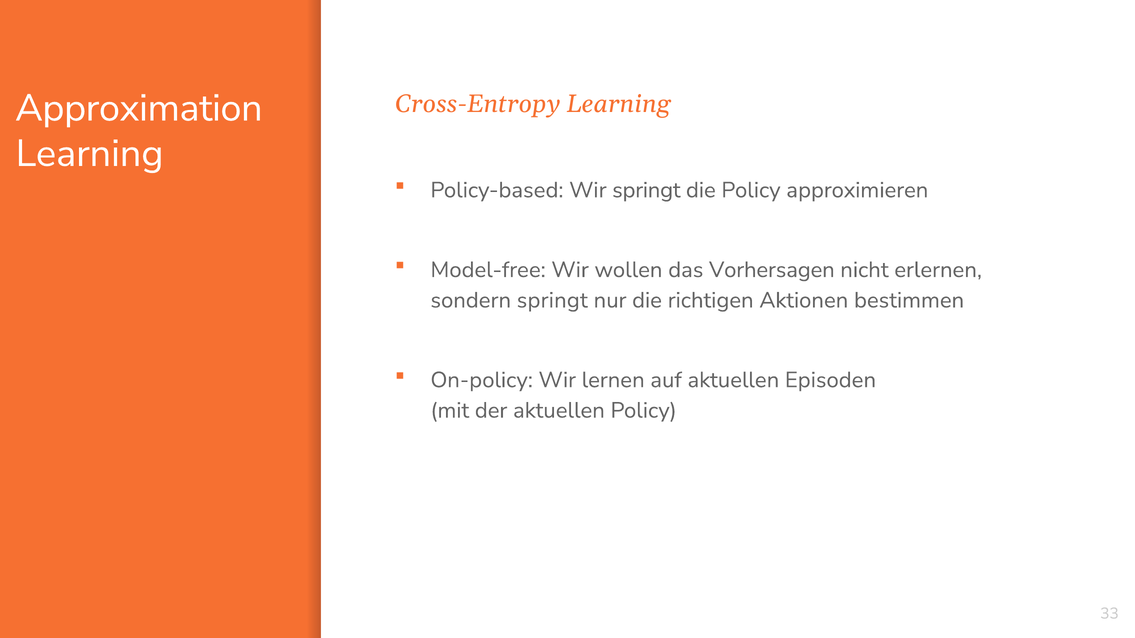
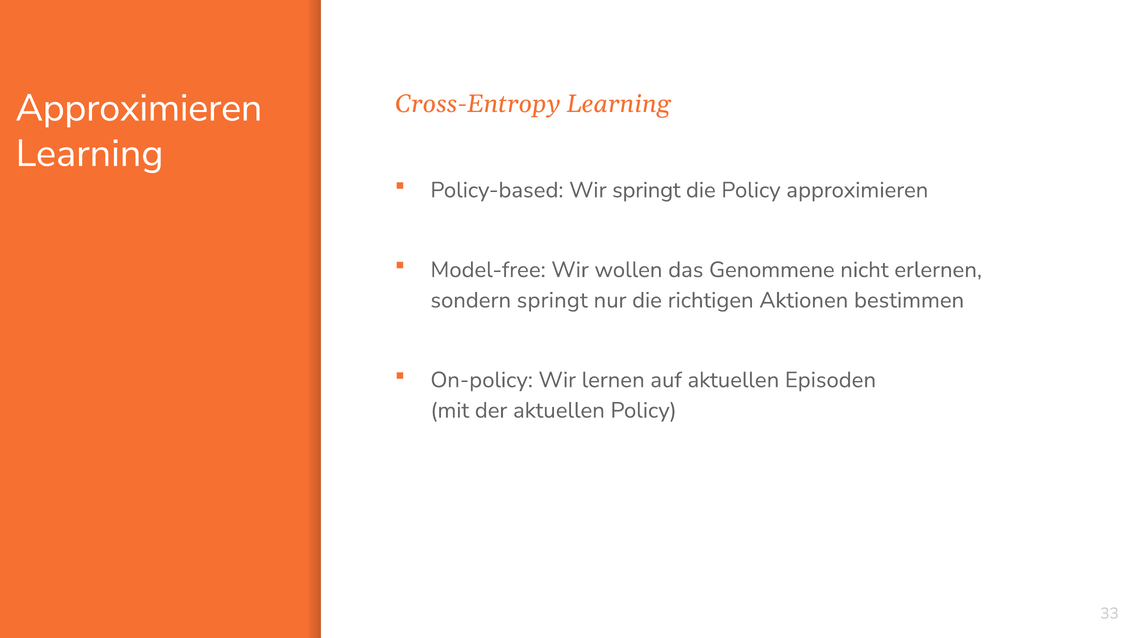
Approximation at (139, 108): Approximation -> Approximieren
Vorhersagen: Vorhersagen -> Genommene
